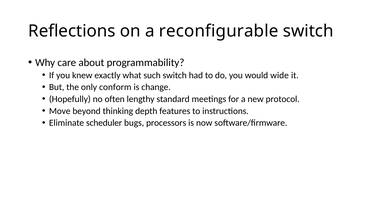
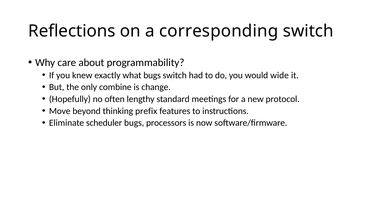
reconfigurable: reconfigurable -> corresponding
what such: such -> bugs
conform: conform -> combine
depth: depth -> prefix
